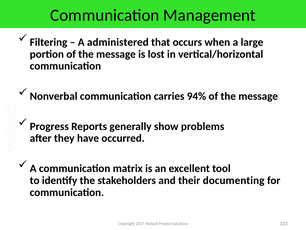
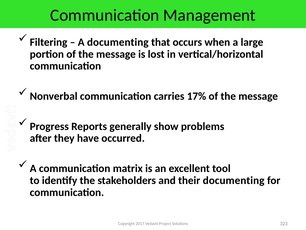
A administered: administered -> documenting
94%: 94% -> 17%
